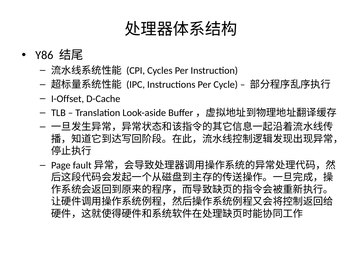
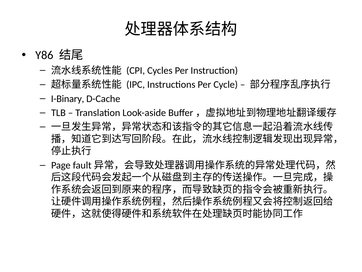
I-Offset: I-Offset -> I-Binary
